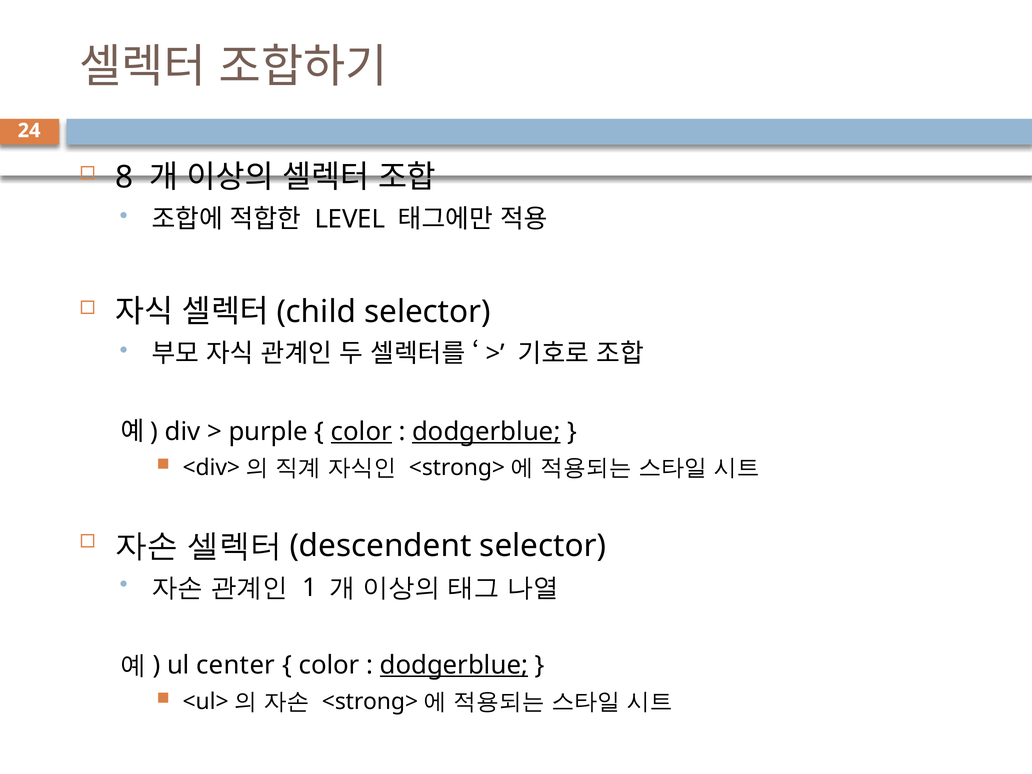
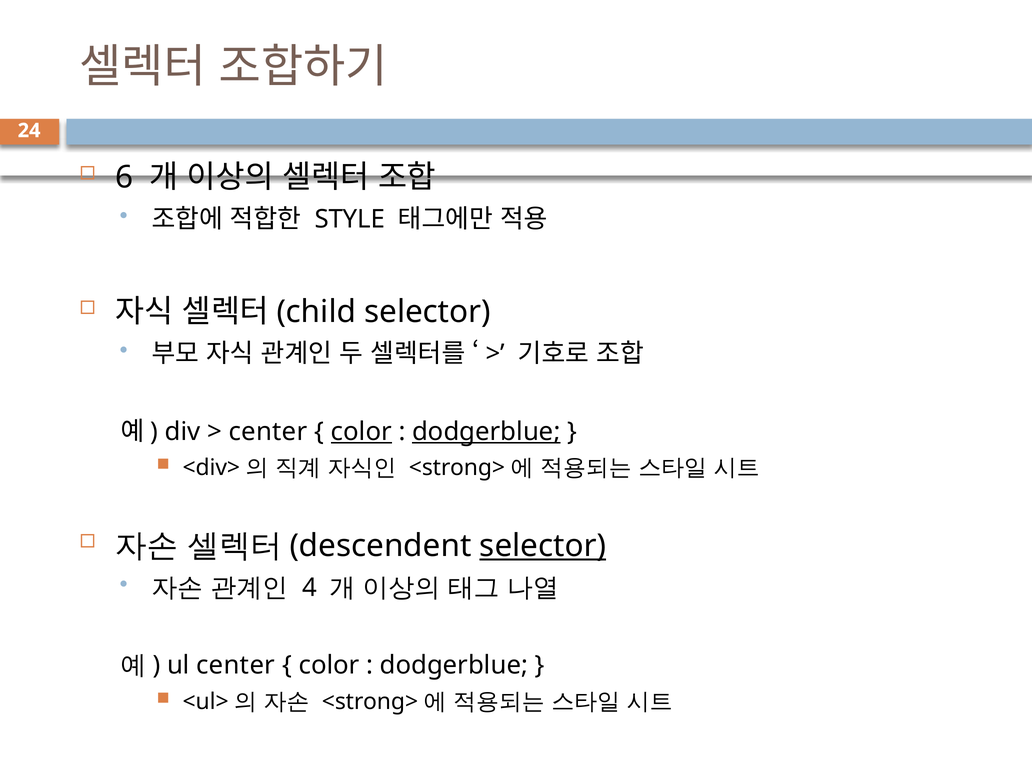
8: 8 -> 6
LEVEL: LEVEL -> STYLE
purple at (268, 432): purple -> center
selector at (543, 546) underline: none -> present
1: 1 -> 4
dodgerblue at (454, 665) underline: present -> none
